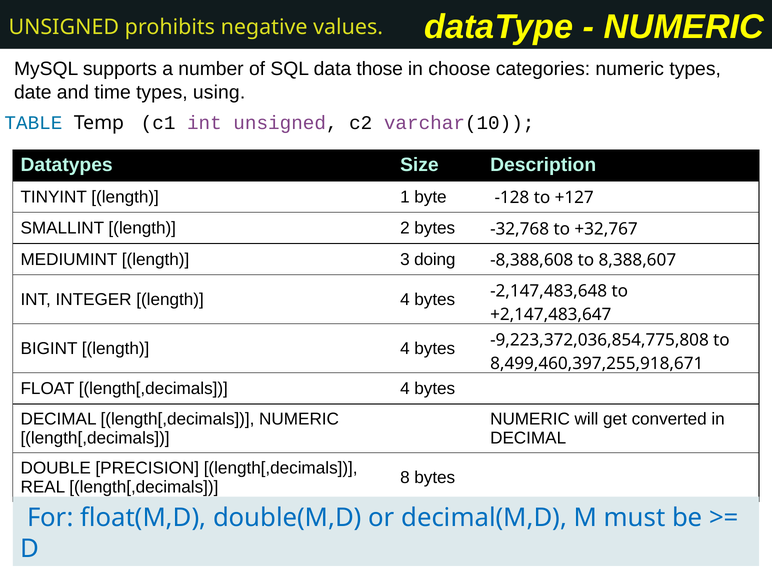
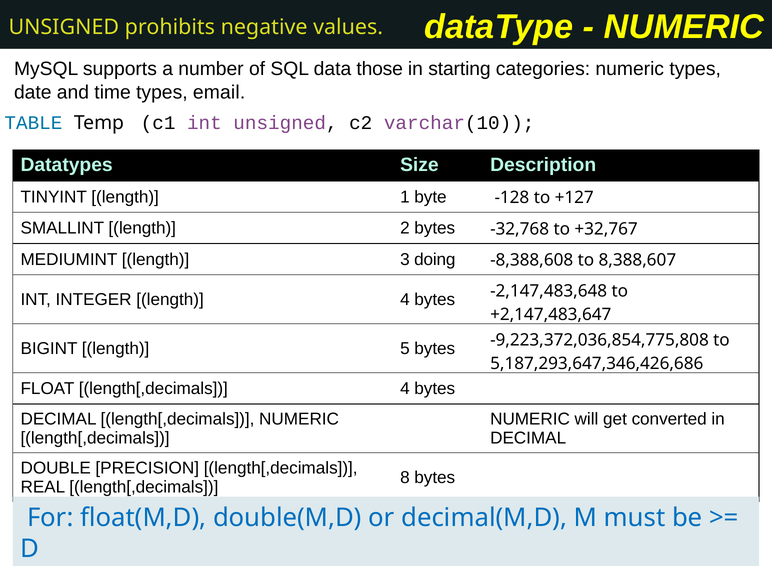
choose: choose -> starting
using: using -> email
BIGINT length 4: 4 -> 5
8,499,460,397,255,918,671: 8,499,460,397,255,918,671 -> 5,187,293,647,346,426,686
